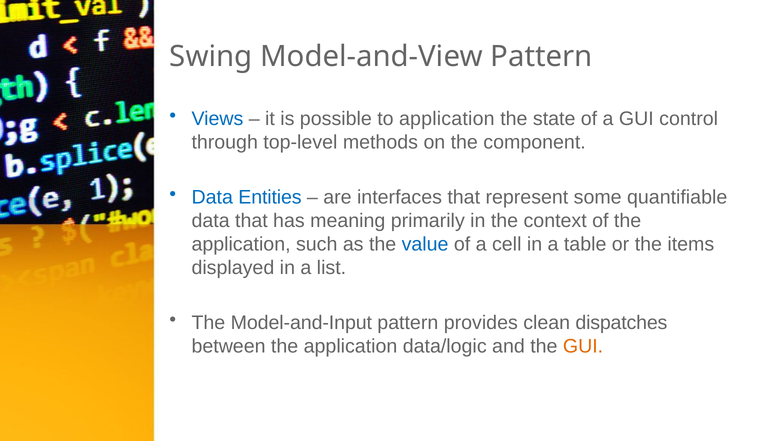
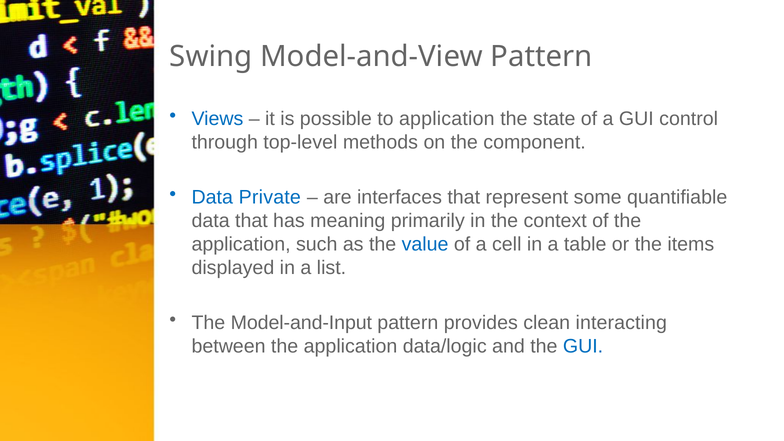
Entities: Entities -> Private
dispatches: dispatches -> interacting
GUI at (583, 346) colour: orange -> blue
